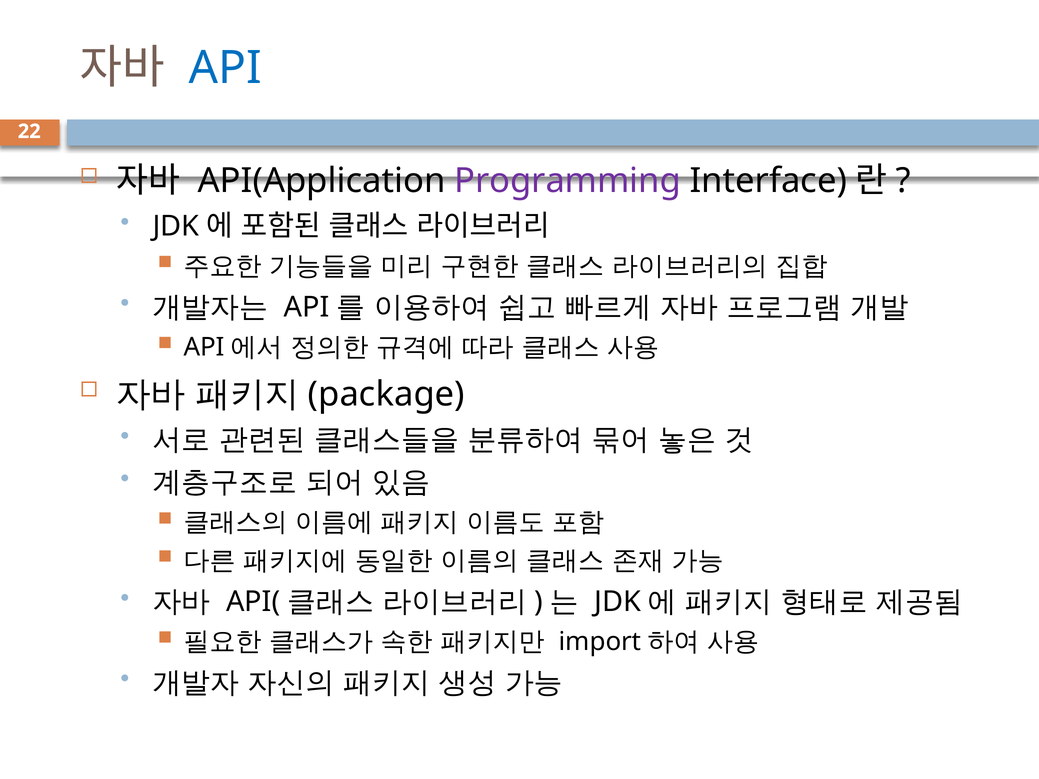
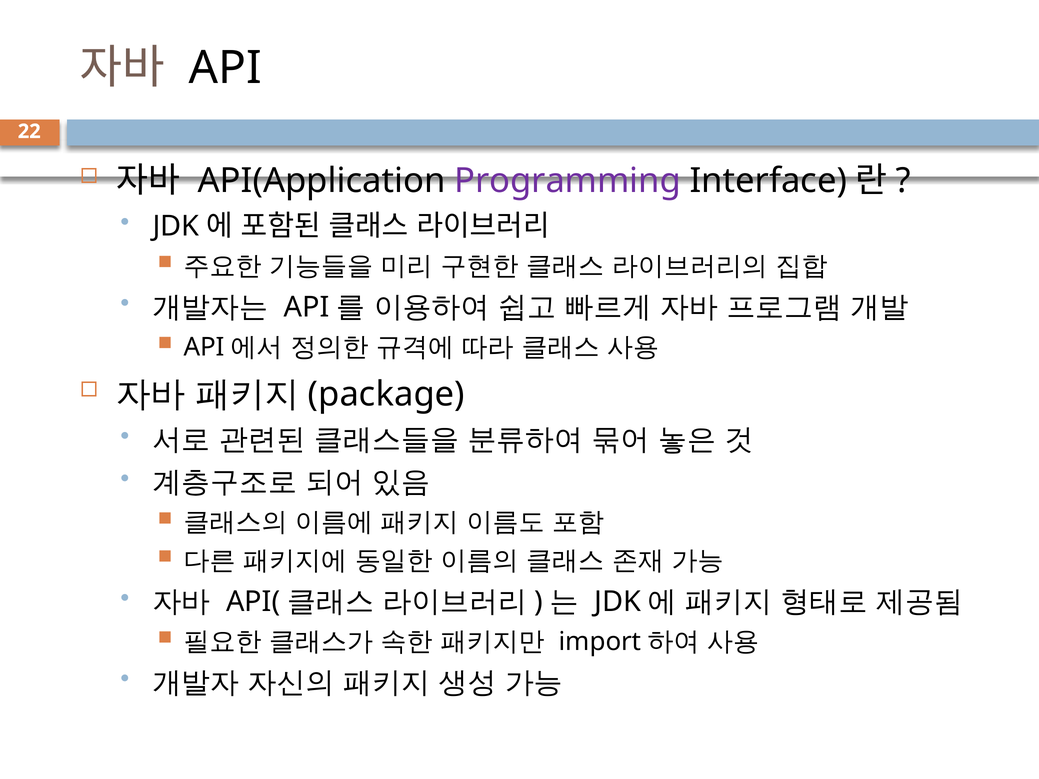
API colour: blue -> black
